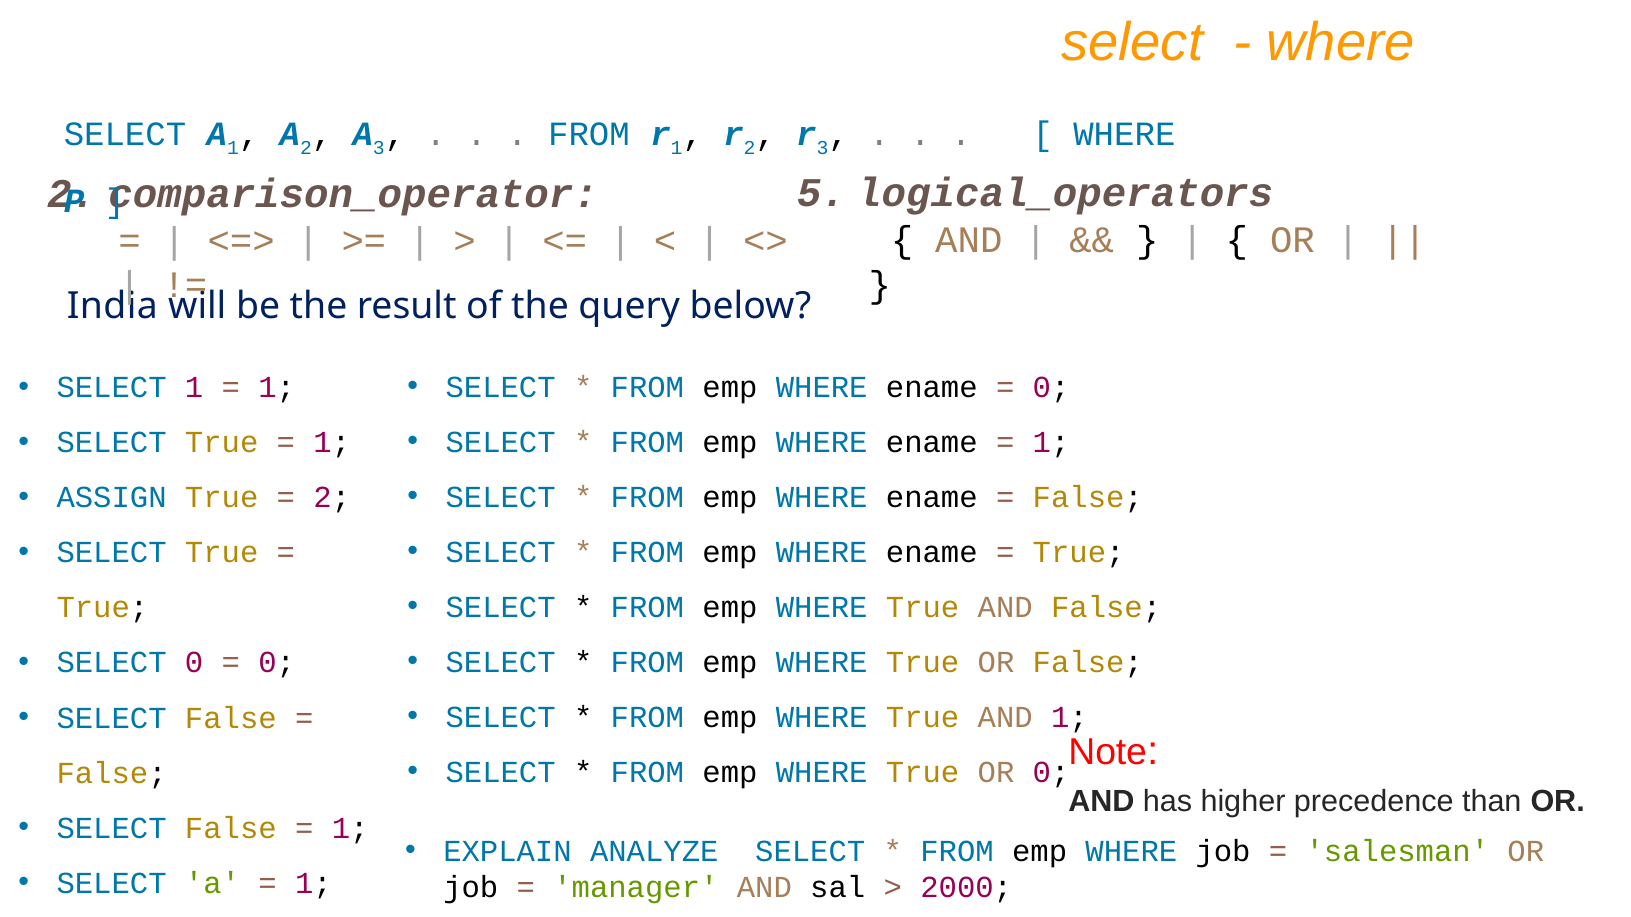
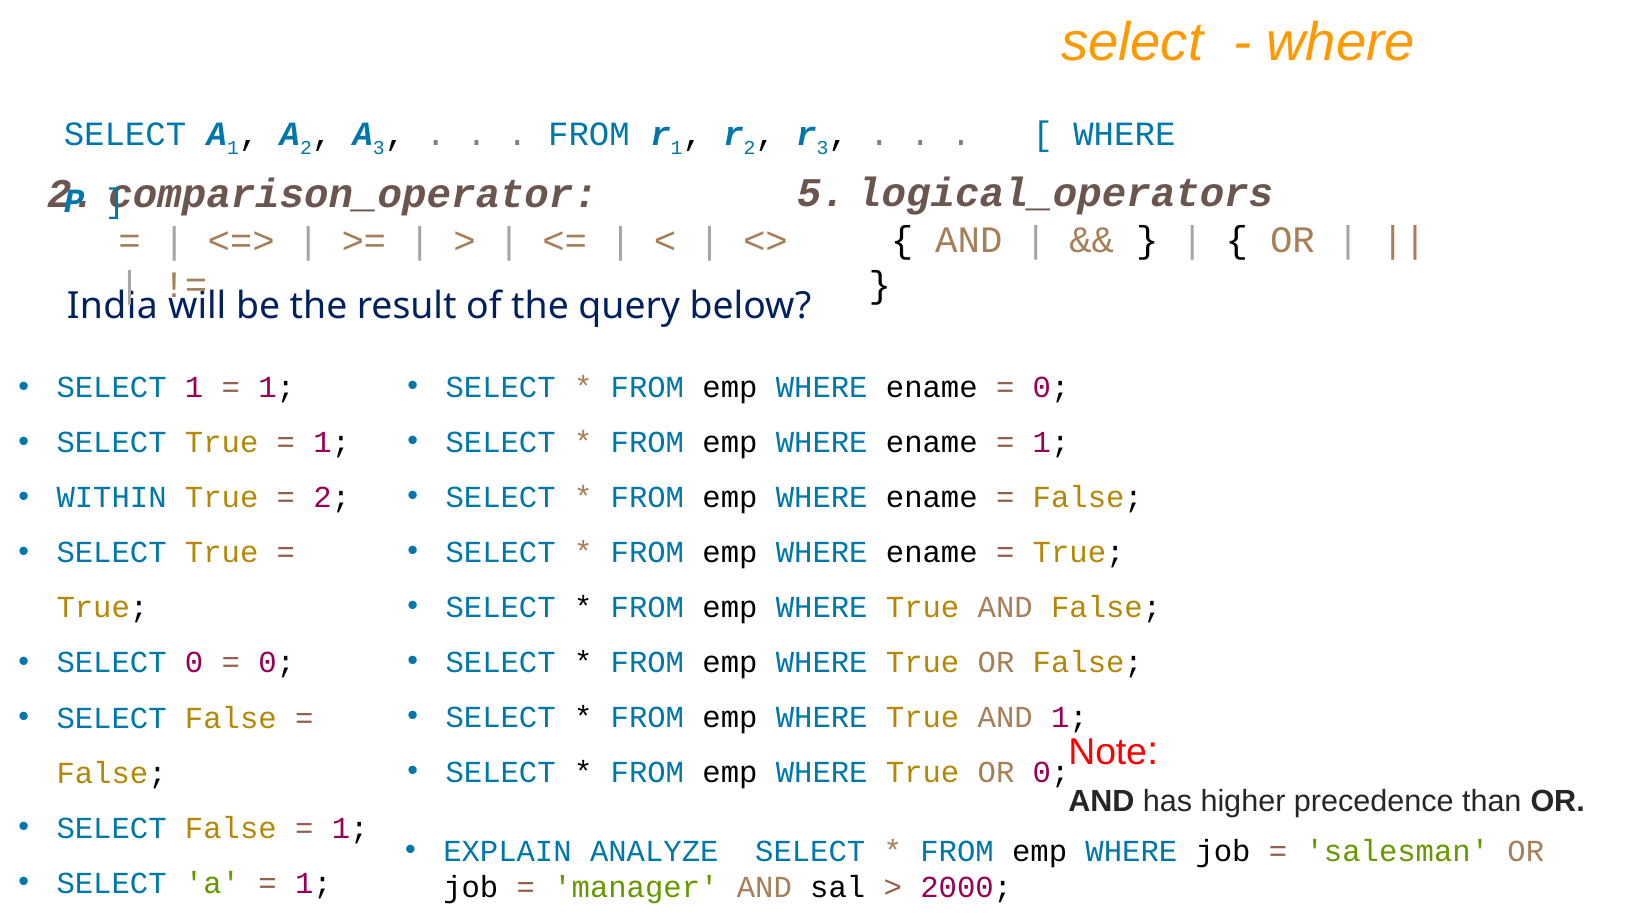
ASSIGN: ASSIGN -> WITHIN
